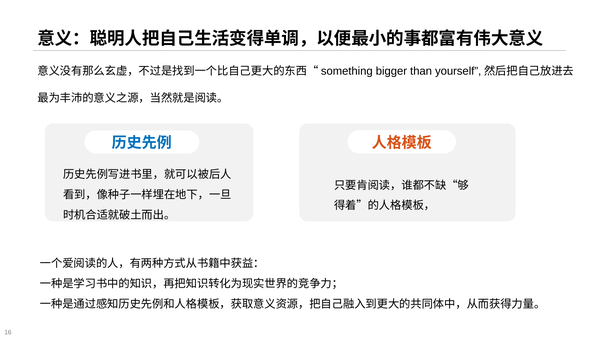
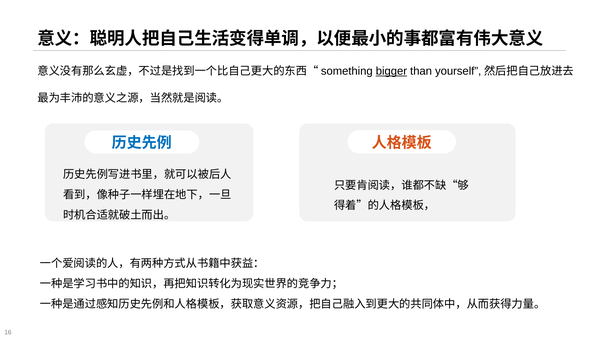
bigger underline: none -> present
